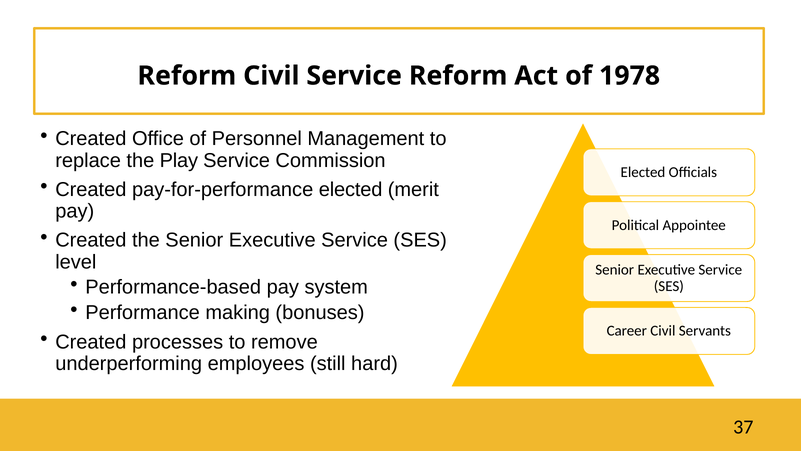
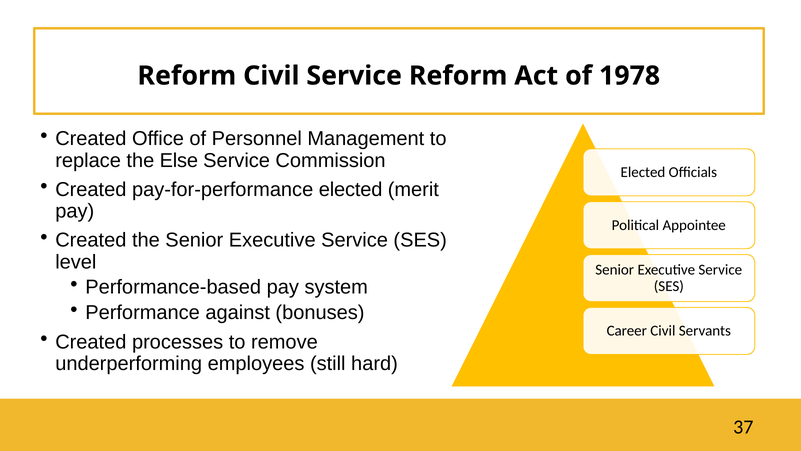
Play: Play -> Else
making: making -> against
